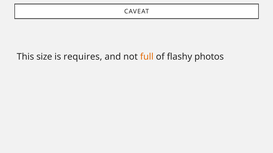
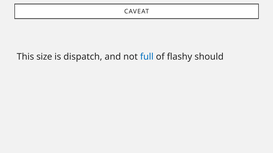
requires: requires -> dispatch
full colour: orange -> blue
photos: photos -> should
